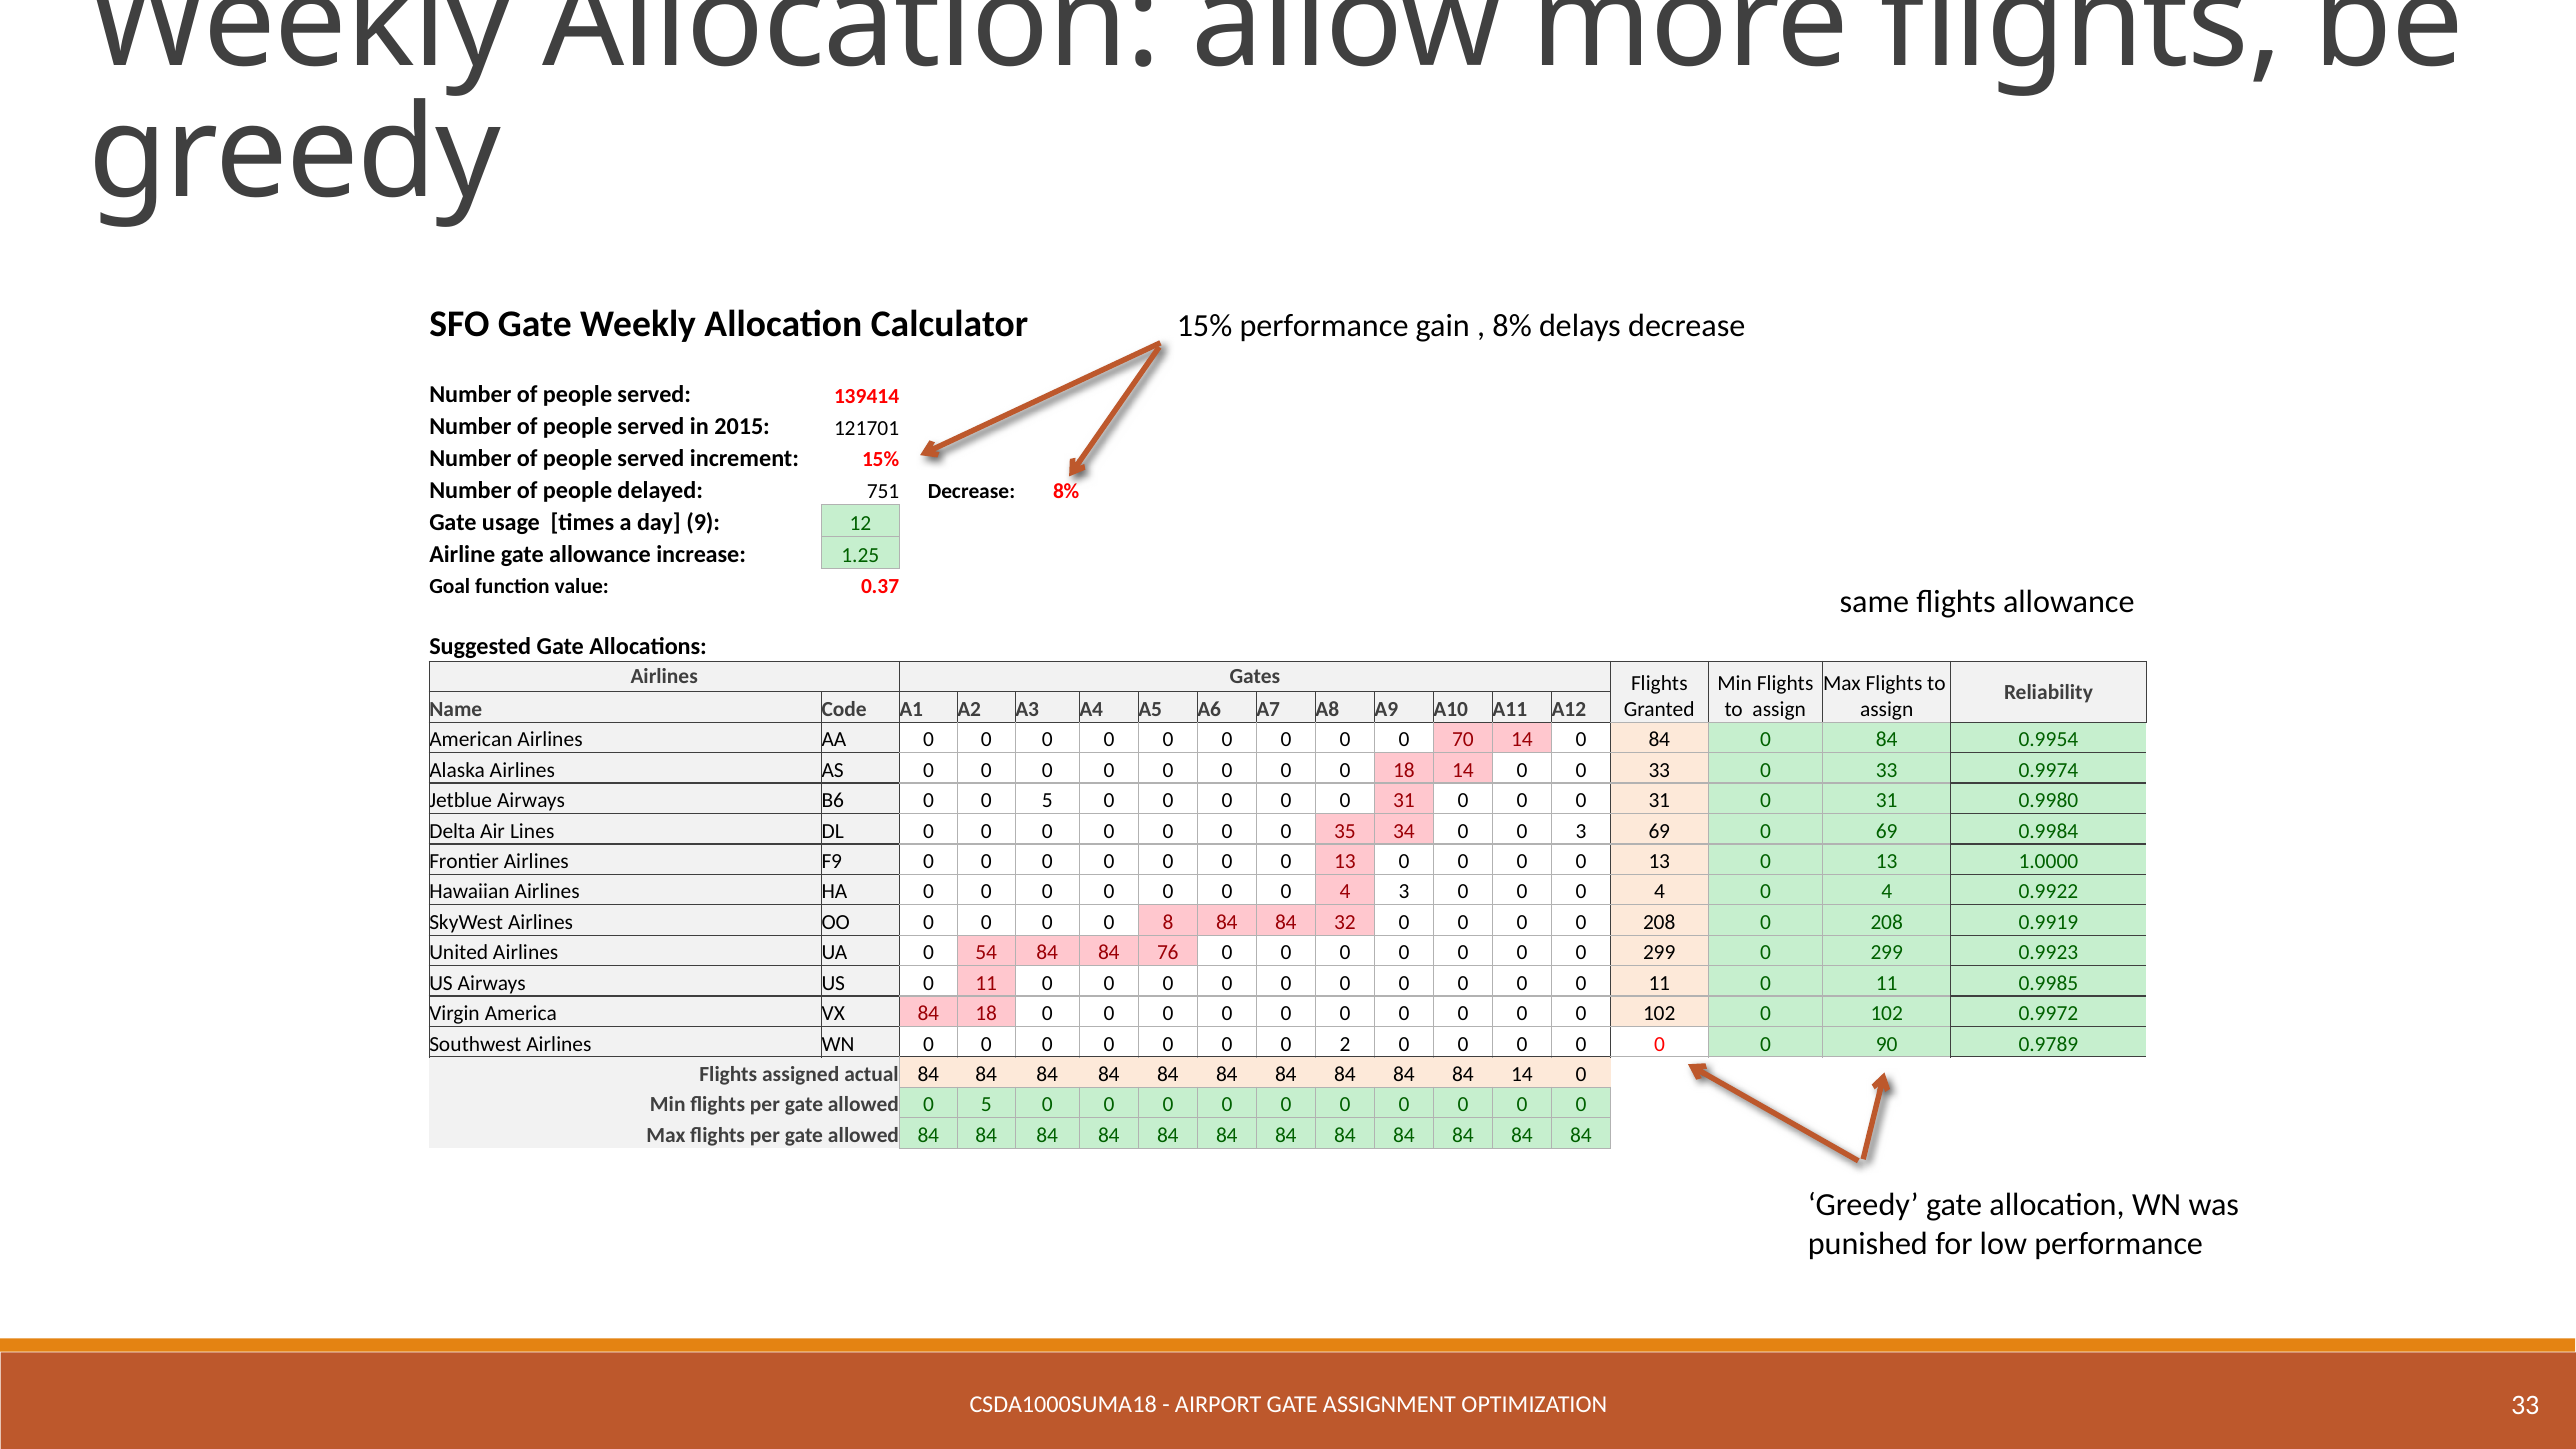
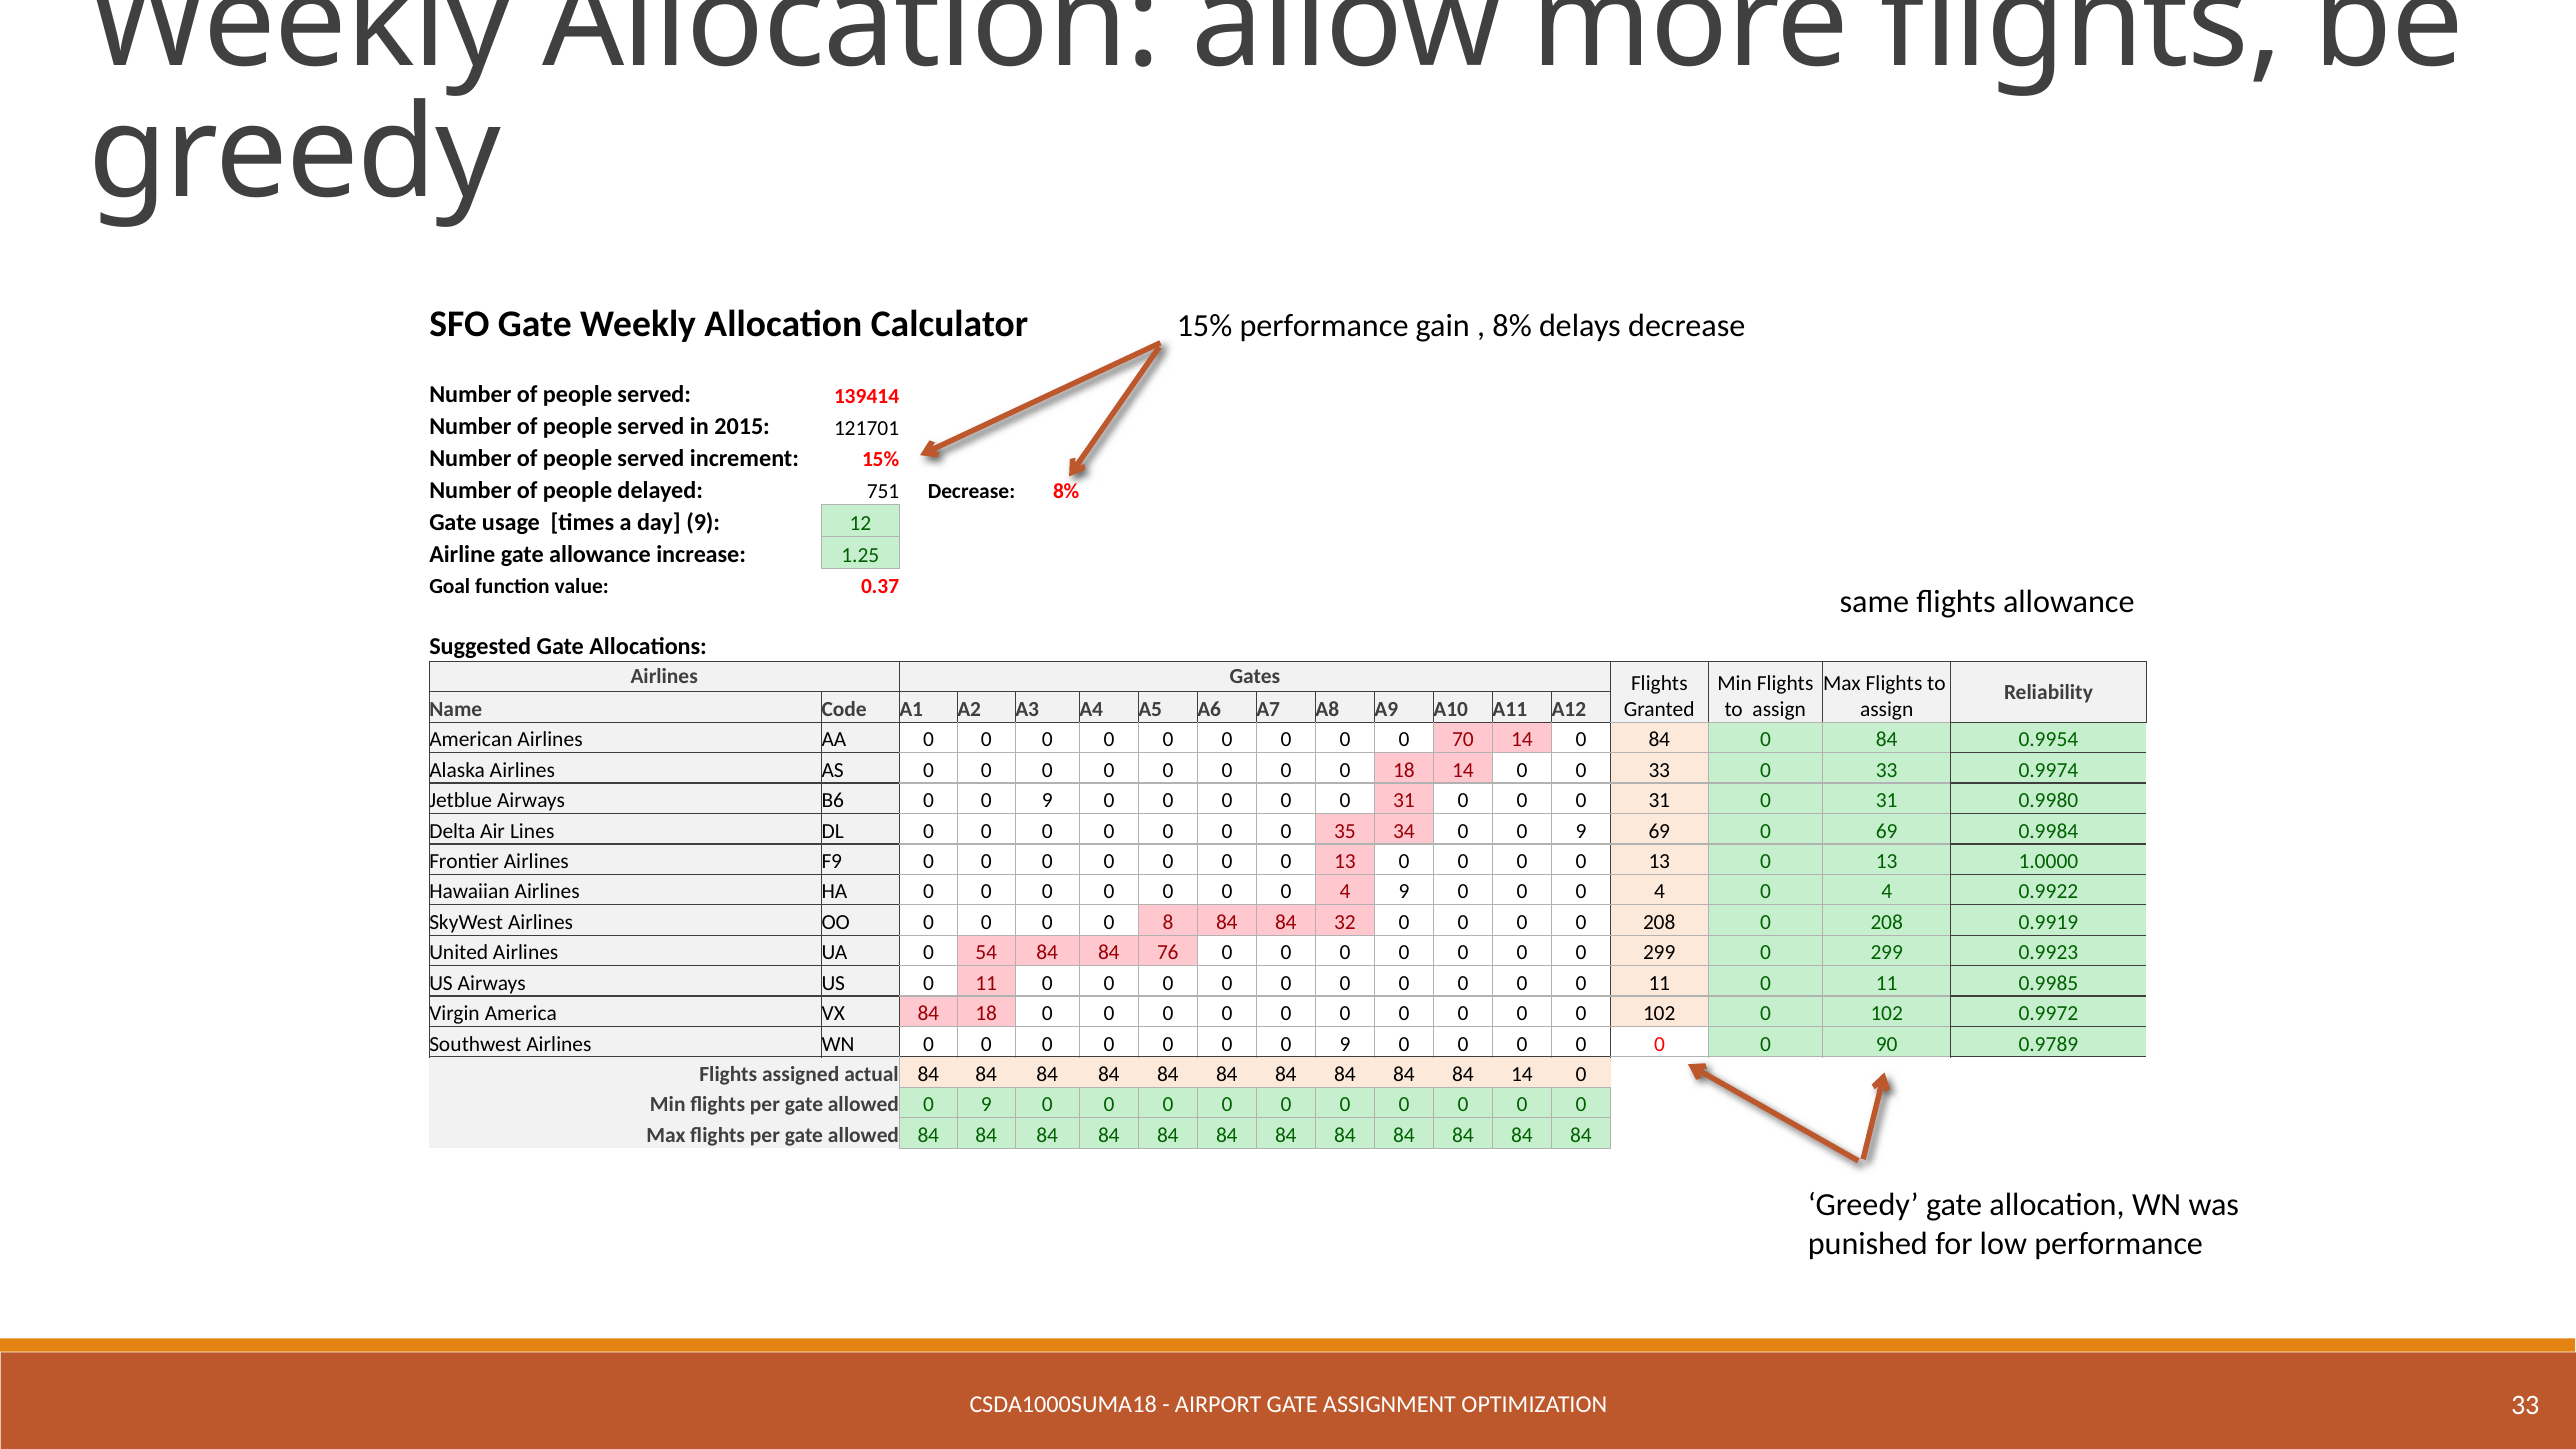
B6 0 0 5: 5 -> 9
34 0 0 3: 3 -> 9
4 3: 3 -> 9
0 0 0 2: 2 -> 9
allowed 0 5: 5 -> 9
